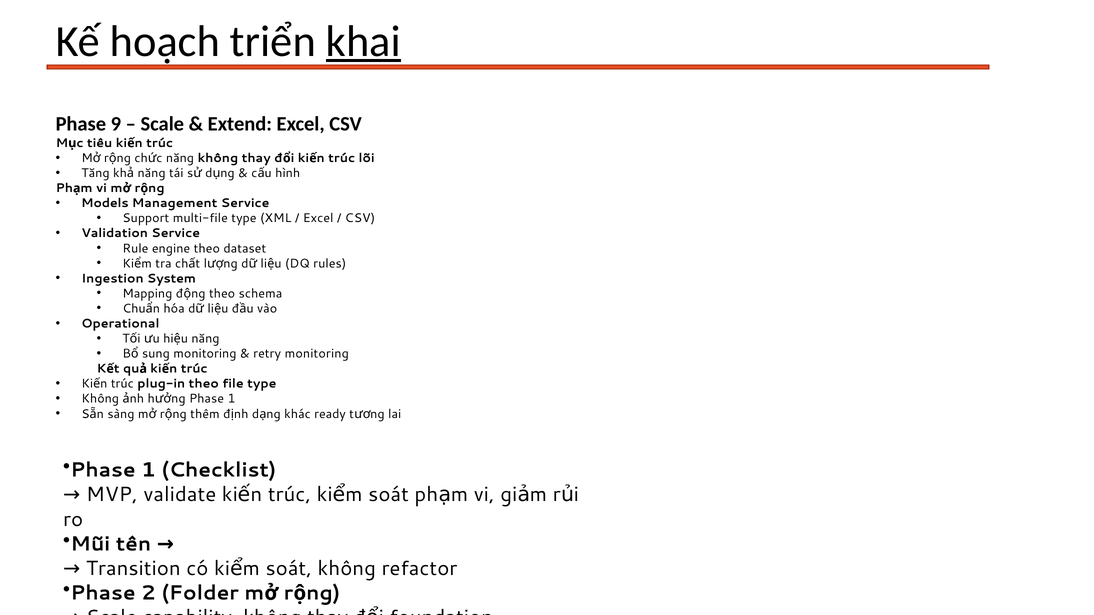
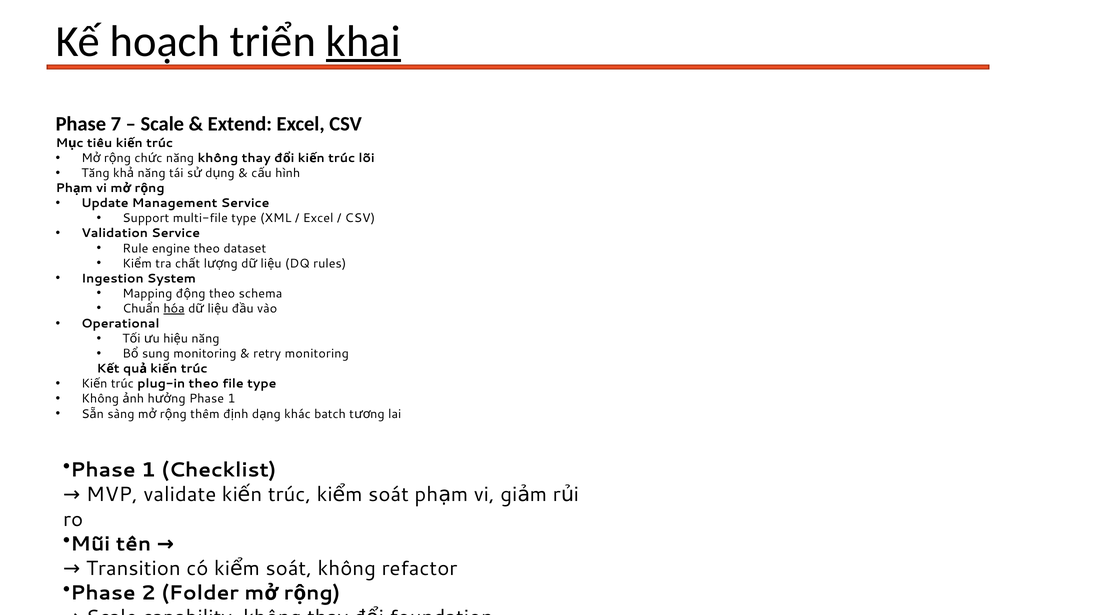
9: 9 -> 7
Models: Models -> Update
hóa underline: none -> present
ready: ready -> batch
